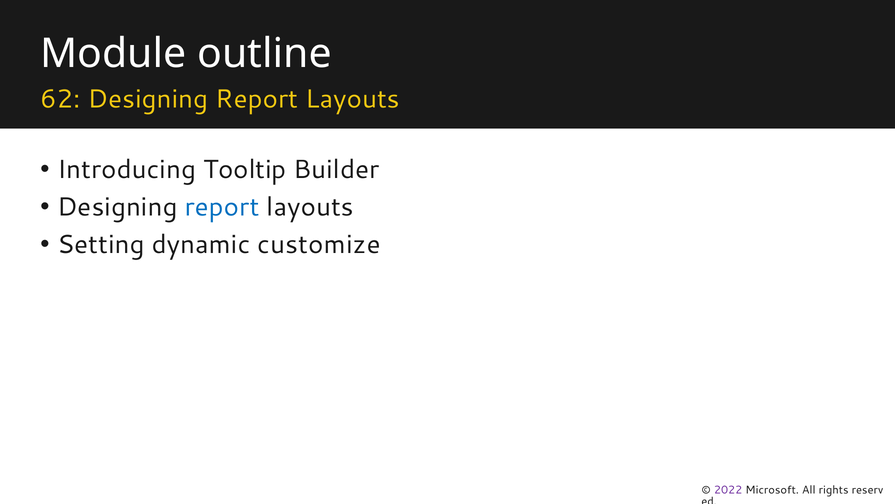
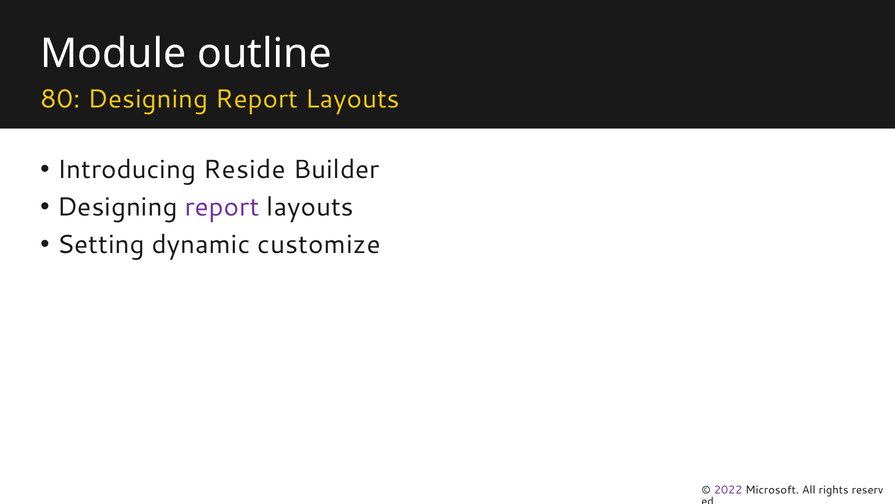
62: 62 -> 80
Tooltip: Tooltip -> Reside
report at (222, 207) colour: blue -> purple
